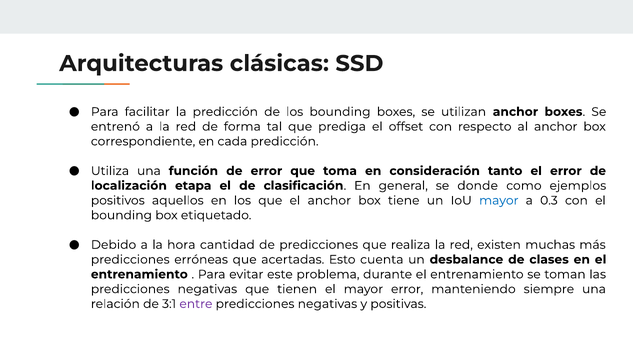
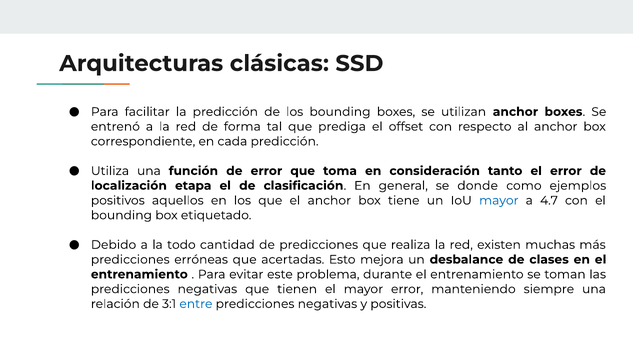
0.3: 0.3 -> 4.7
hora: hora -> todo
cuenta: cuenta -> mejora
entre colour: purple -> blue
